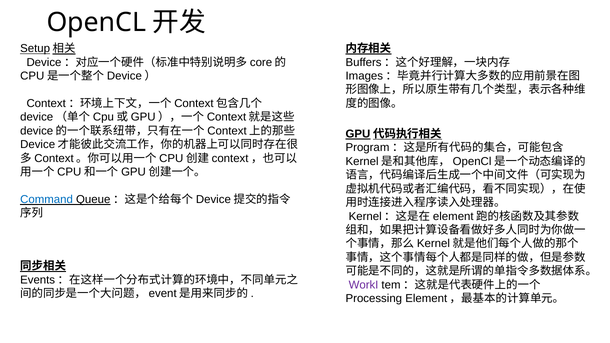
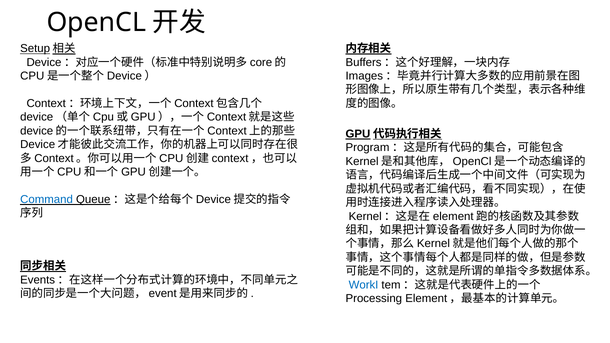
WorkI colour: purple -> blue
